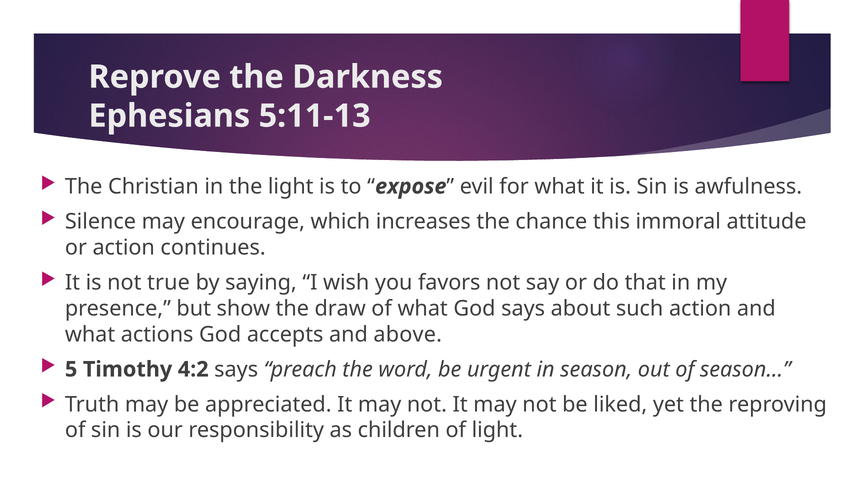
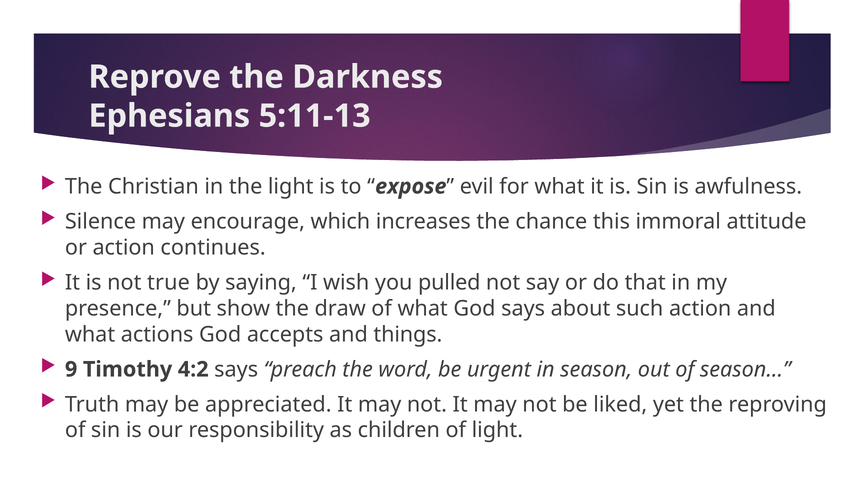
favors: favors -> pulled
above: above -> things
5: 5 -> 9
